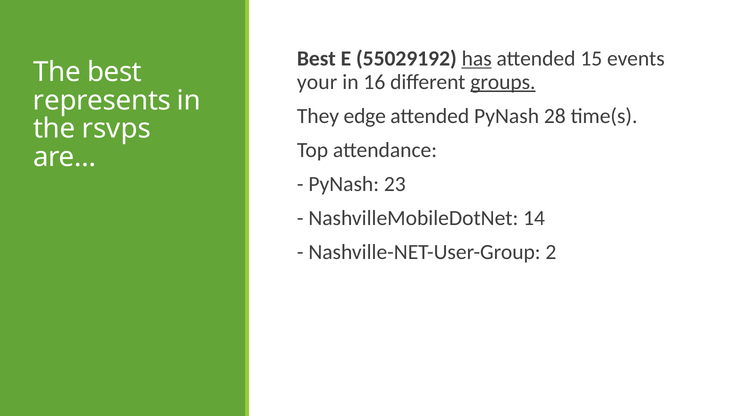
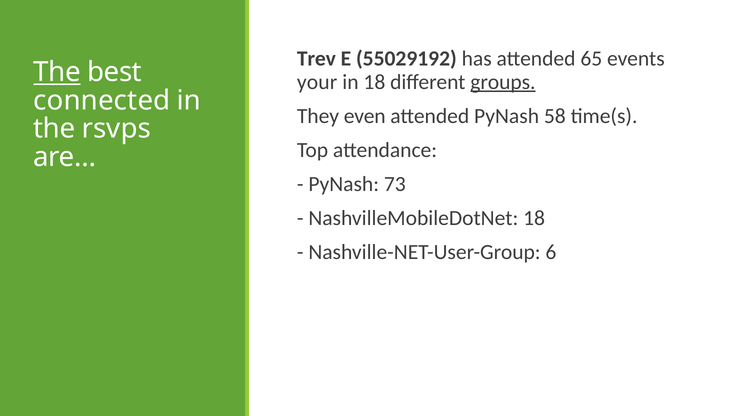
Best at (316, 59): Best -> Trev
has underline: present -> none
15: 15 -> 65
The at (57, 72) underline: none -> present
in 16: 16 -> 18
represents: represents -> connected
edge: edge -> even
28: 28 -> 58
23: 23 -> 73
NashvilleMobileDotNet 14: 14 -> 18
2: 2 -> 6
